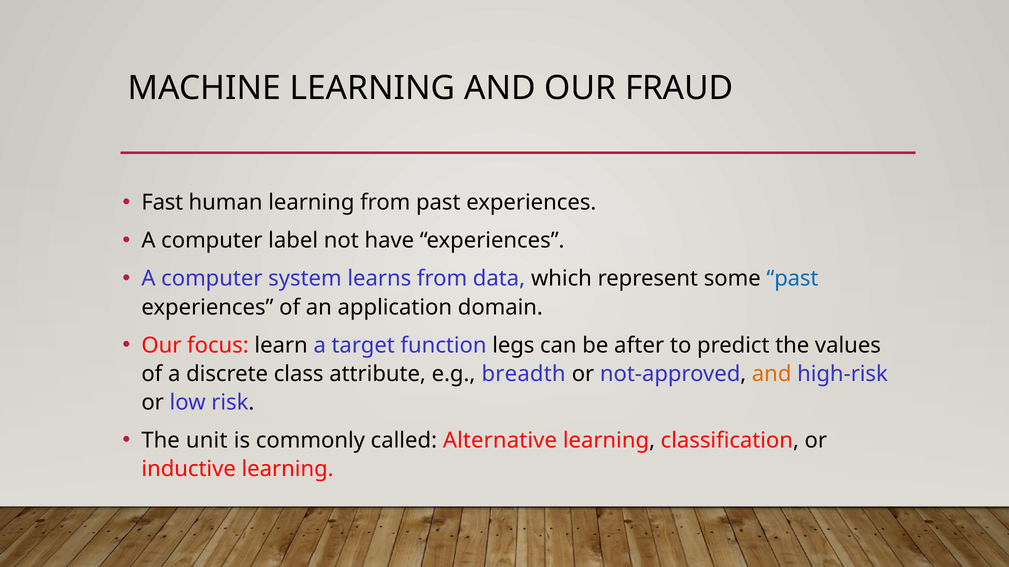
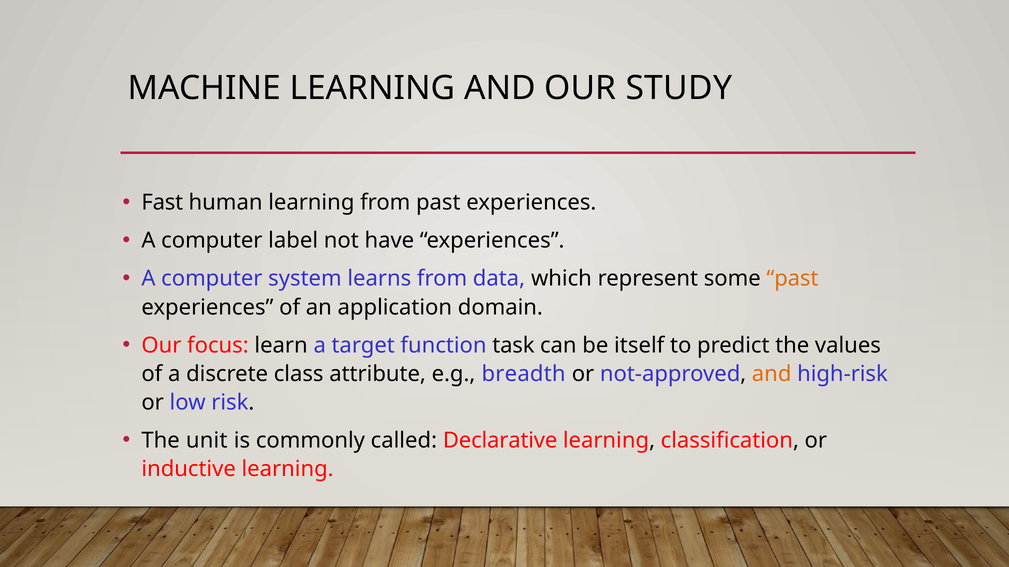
FRAUD: FRAUD -> STUDY
past at (792, 279) colour: blue -> orange
legs: legs -> task
after: after -> itself
Alternative: Alternative -> Declarative
